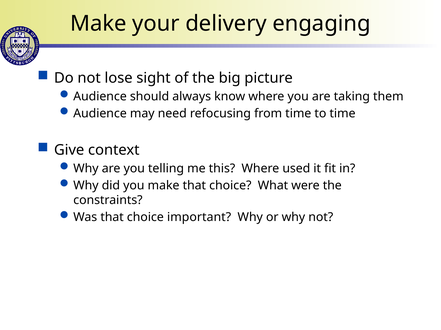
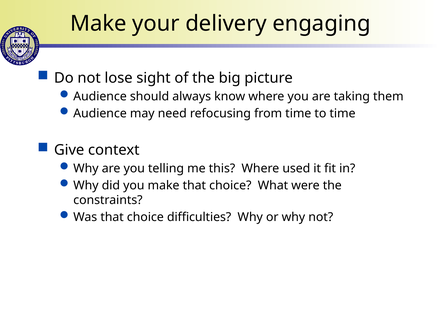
important: important -> difficulties
